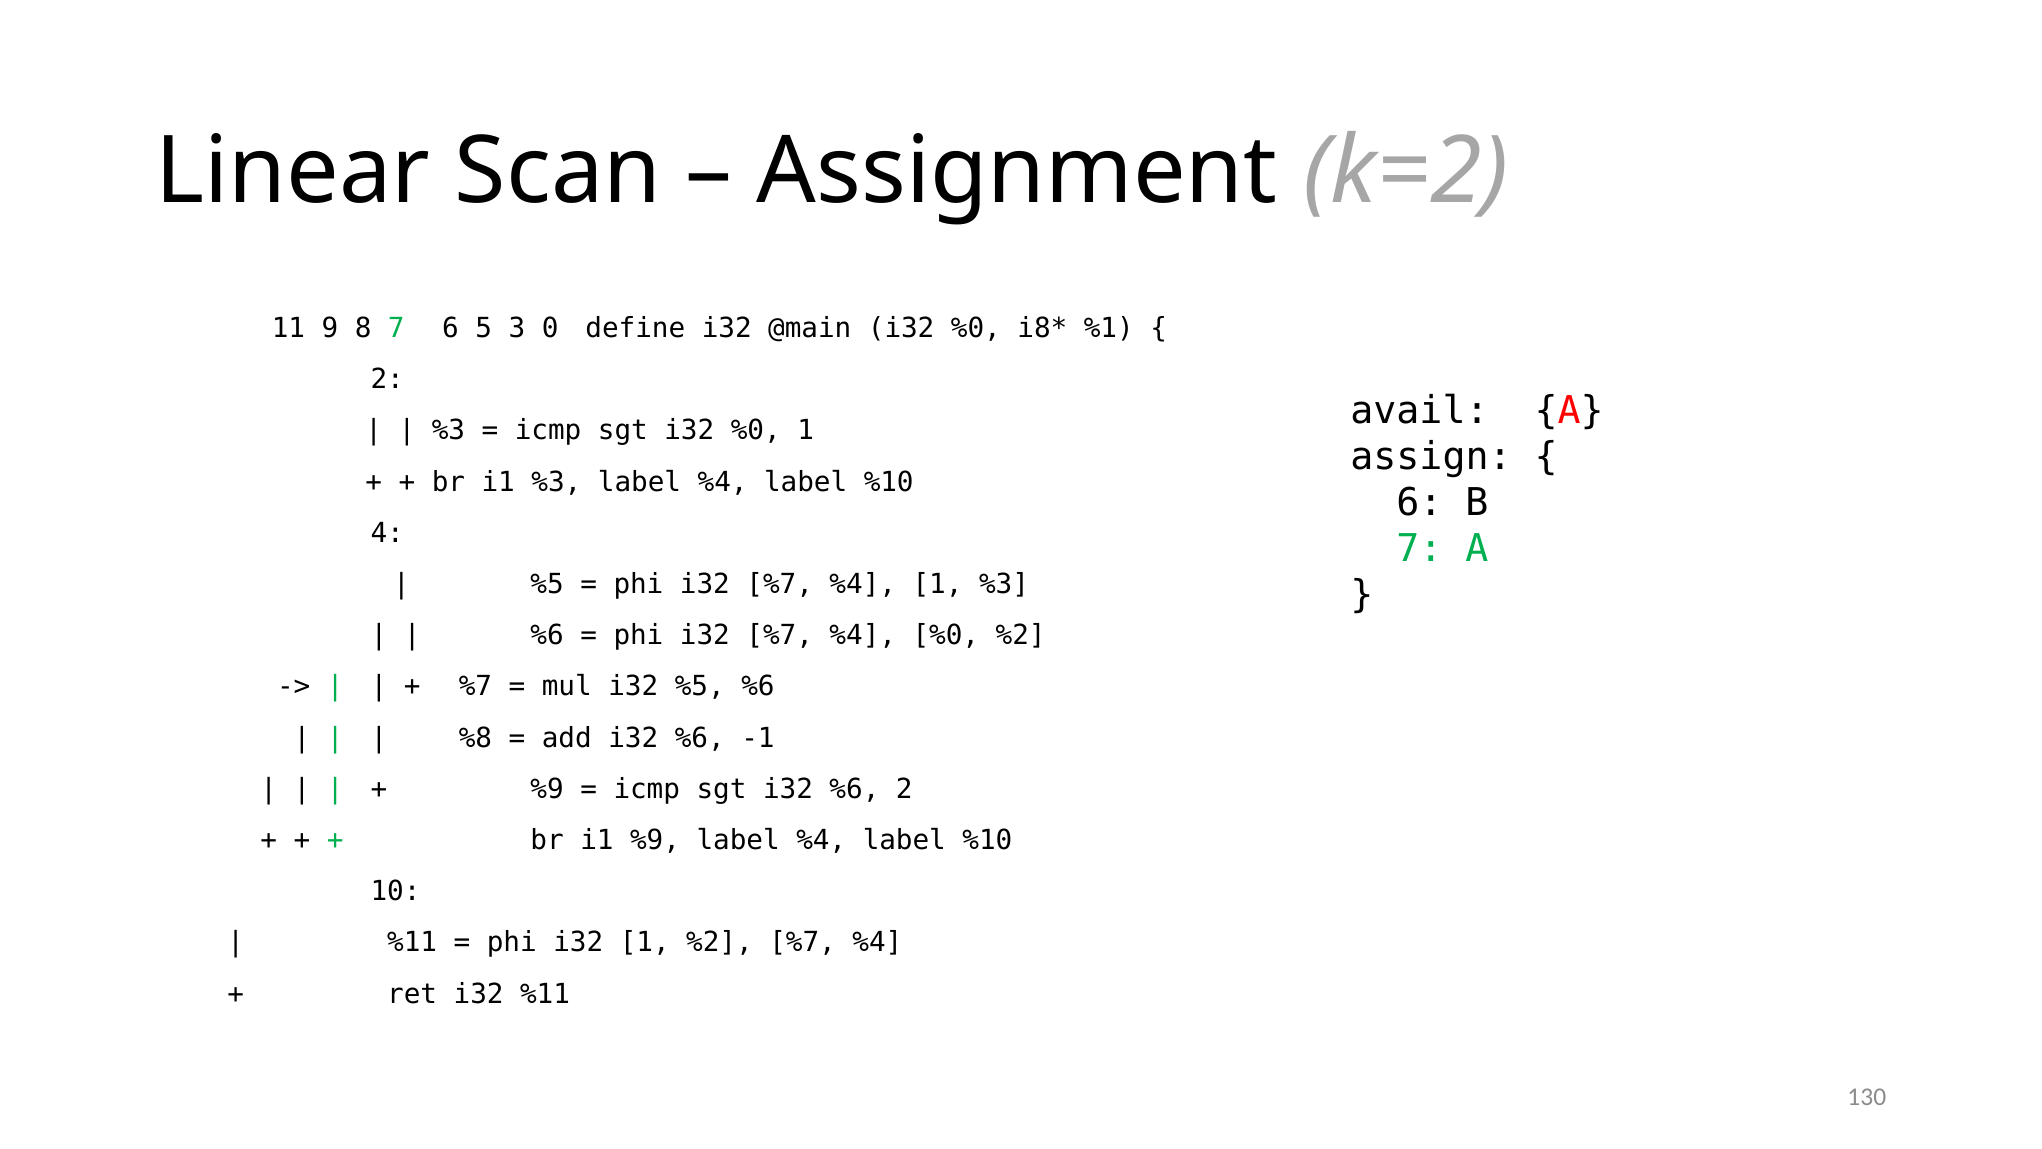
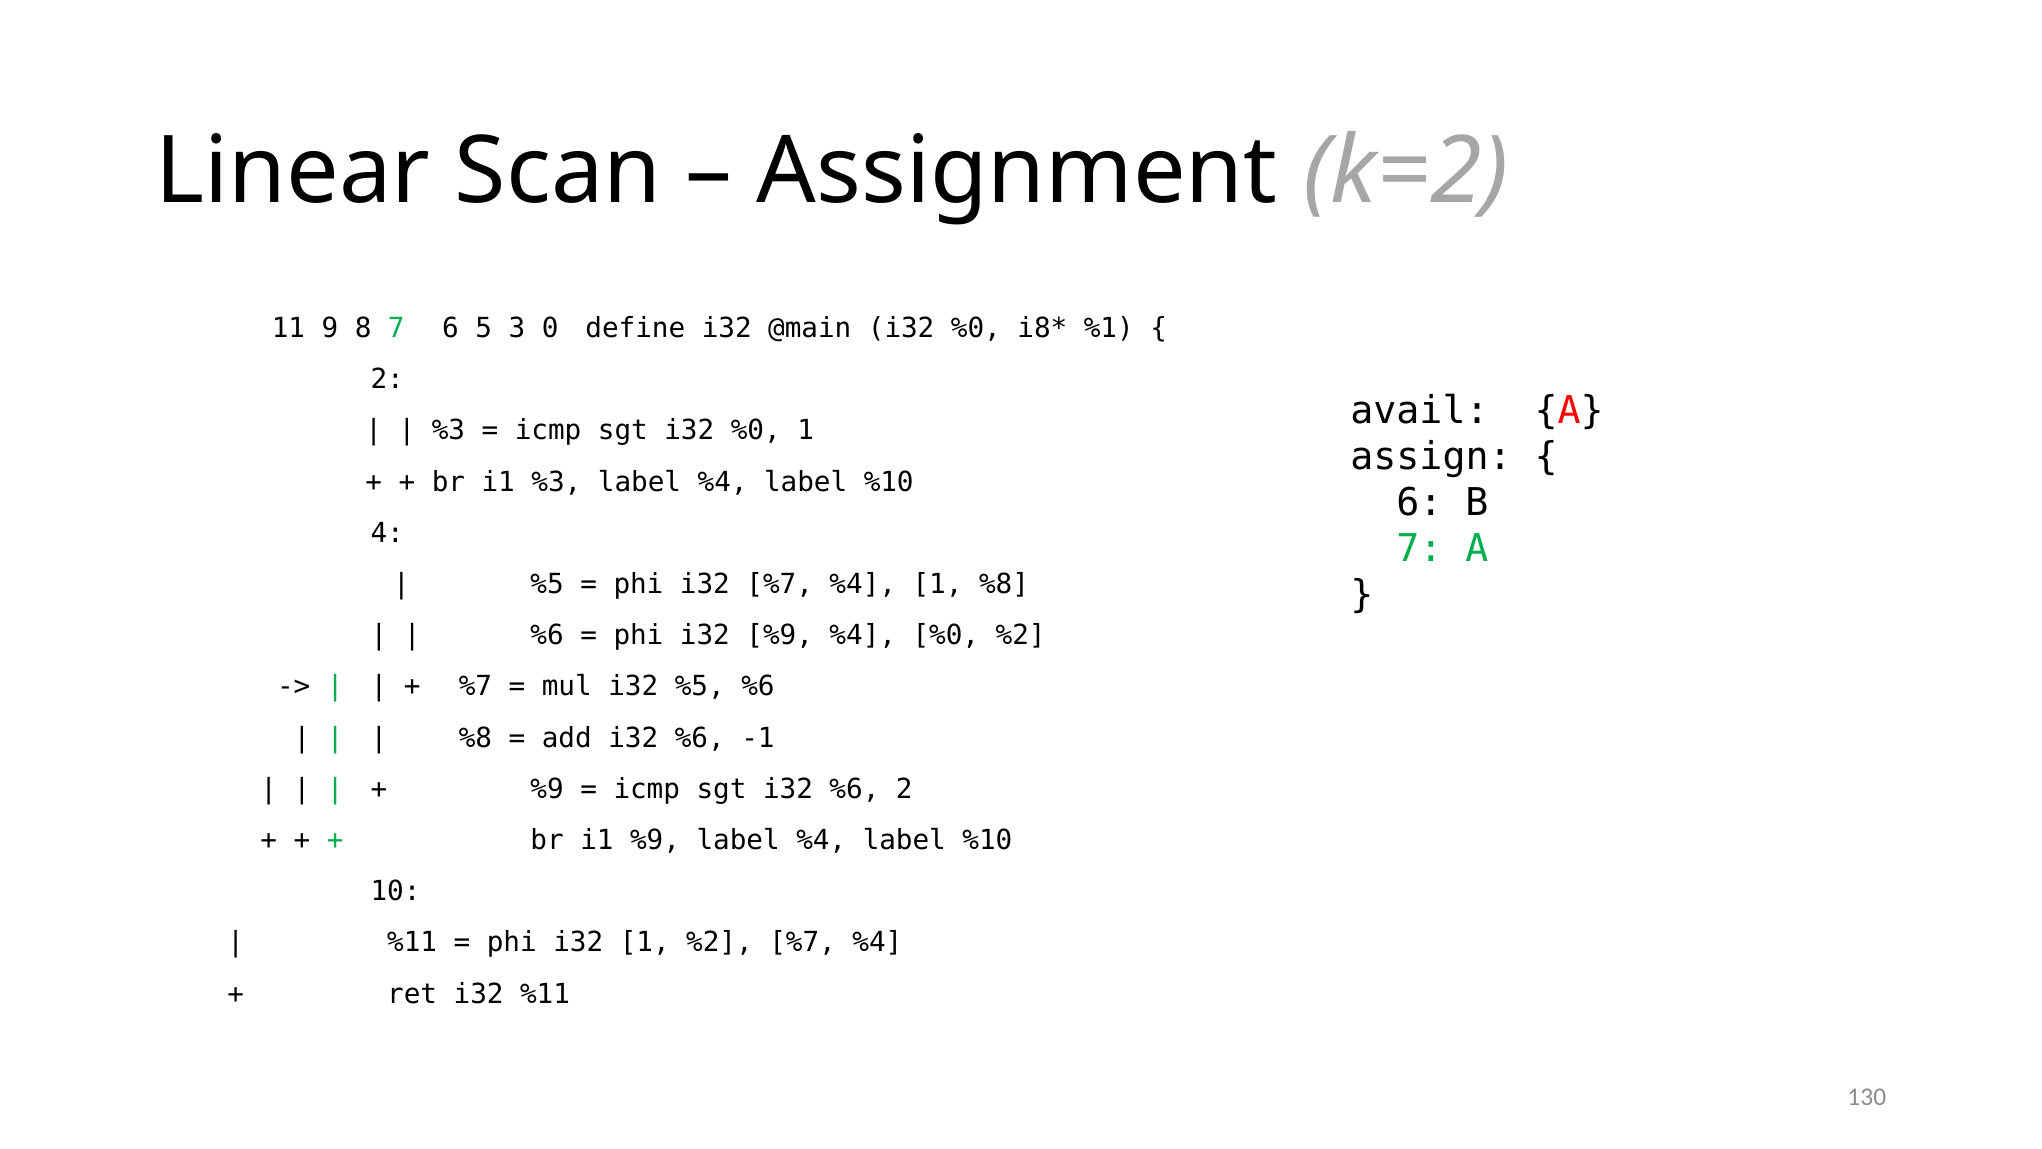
1 %3: %3 -> %8
%7 at (780, 635): %7 -> %9
